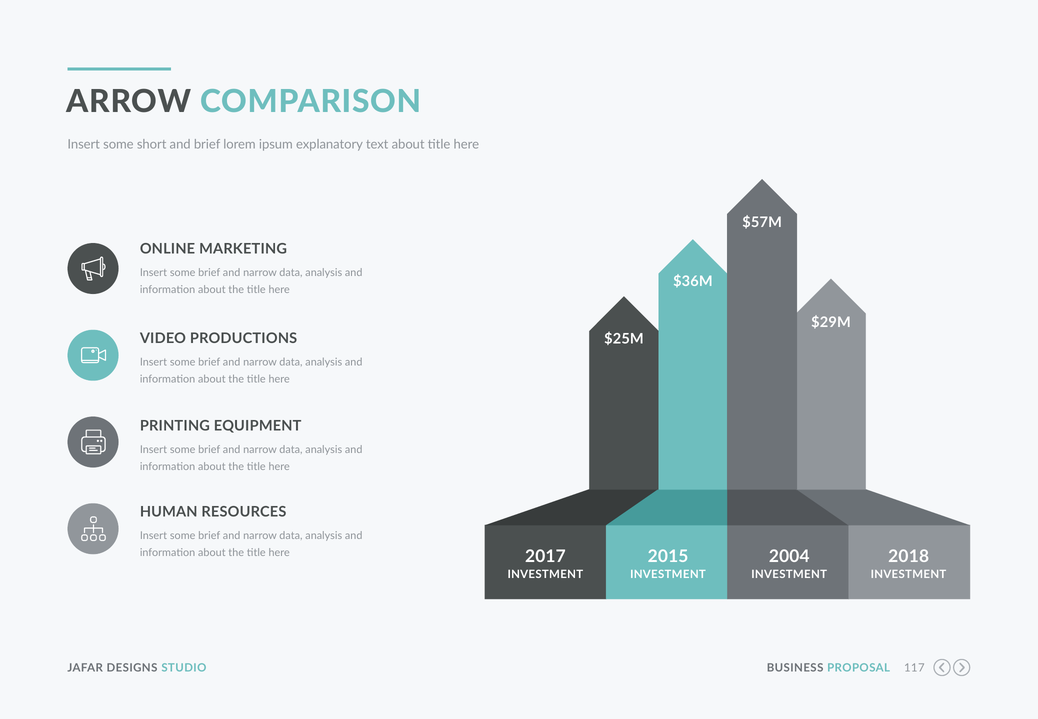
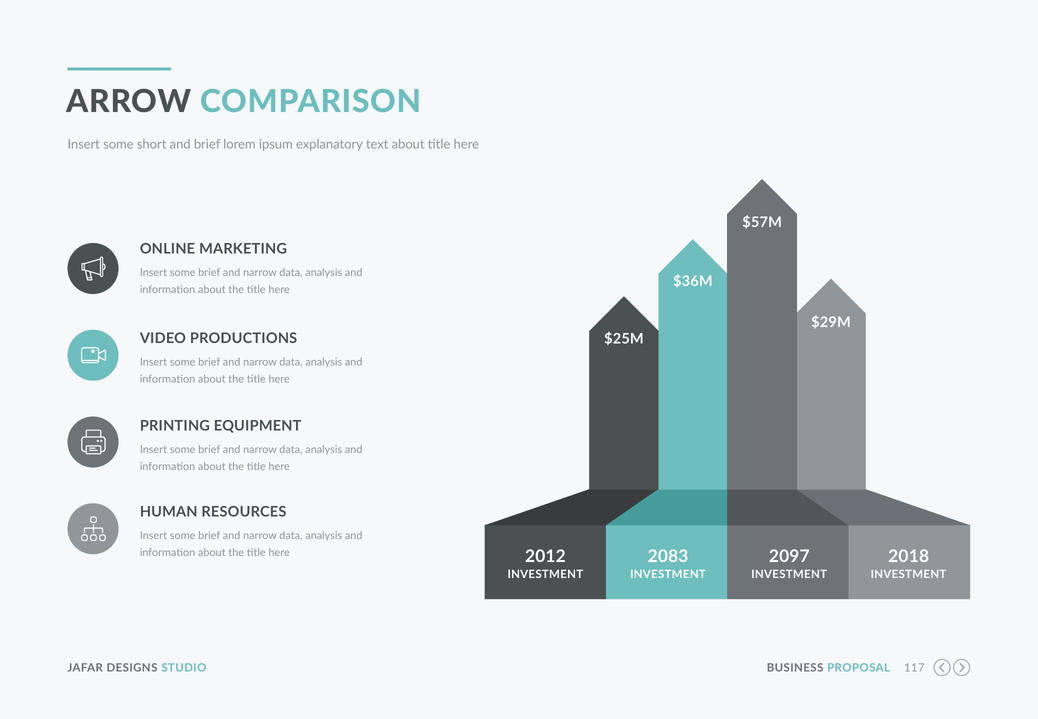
2017: 2017 -> 2012
2015: 2015 -> 2083
2004: 2004 -> 2097
